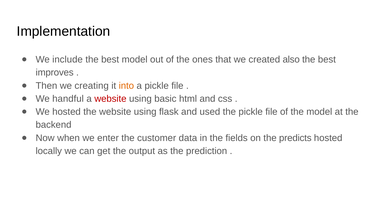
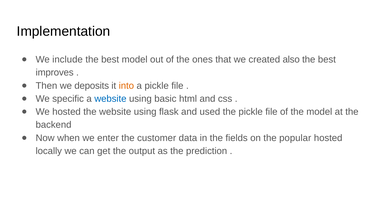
creating: creating -> deposits
handful: handful -> specific
website at (110, 99) colour: red -> blue
predicts: predicts -> popular
